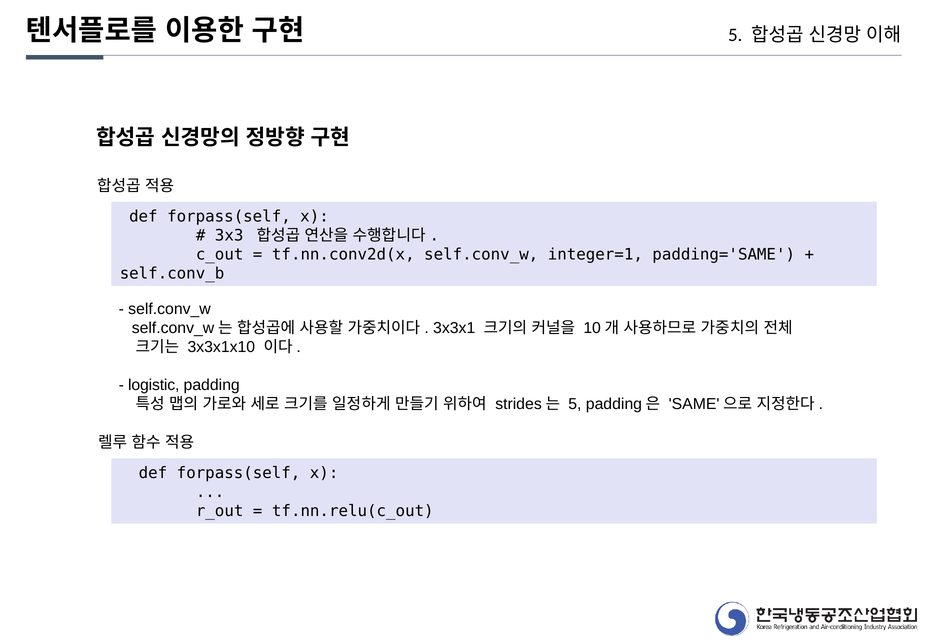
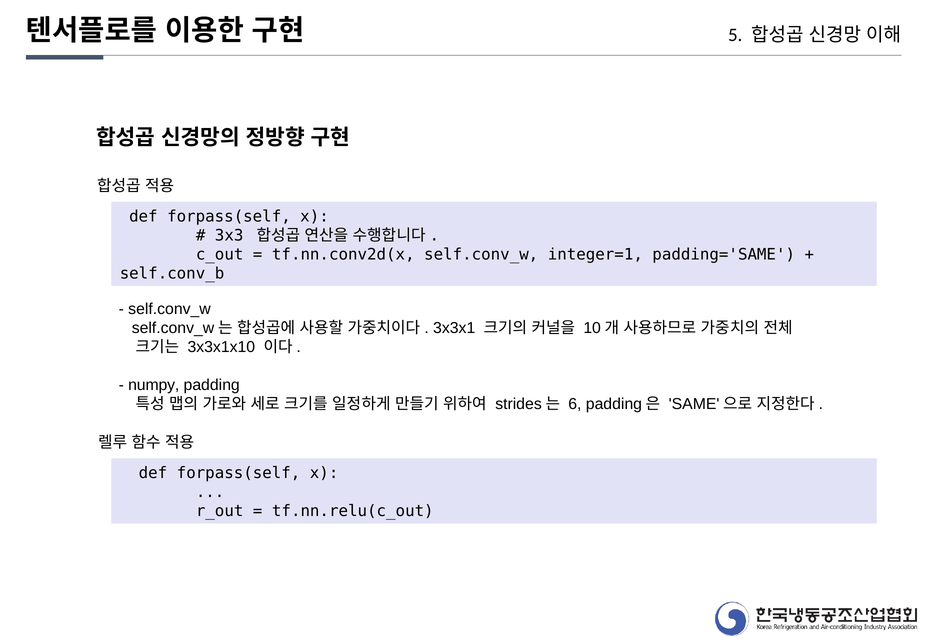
logistic: logistic -> numpy
5 at (575, 404): 5 -> 6
